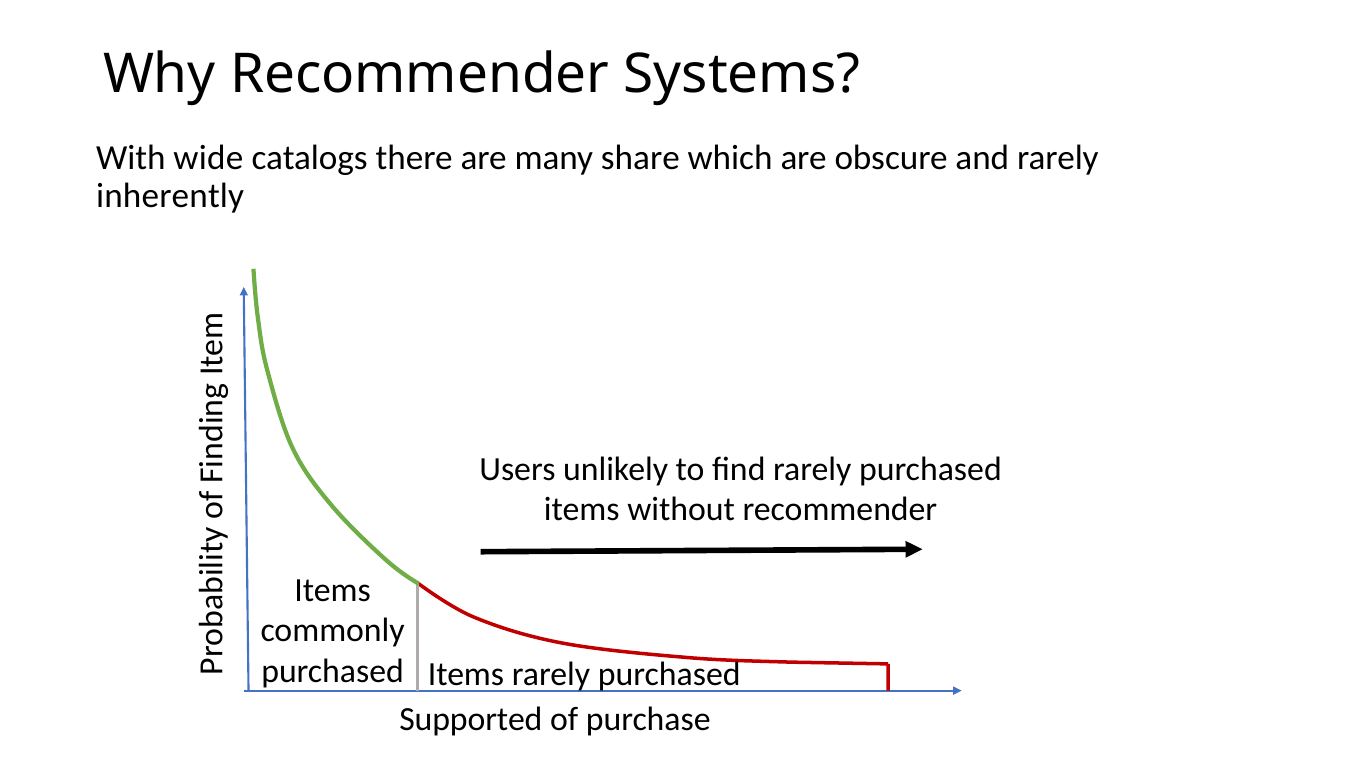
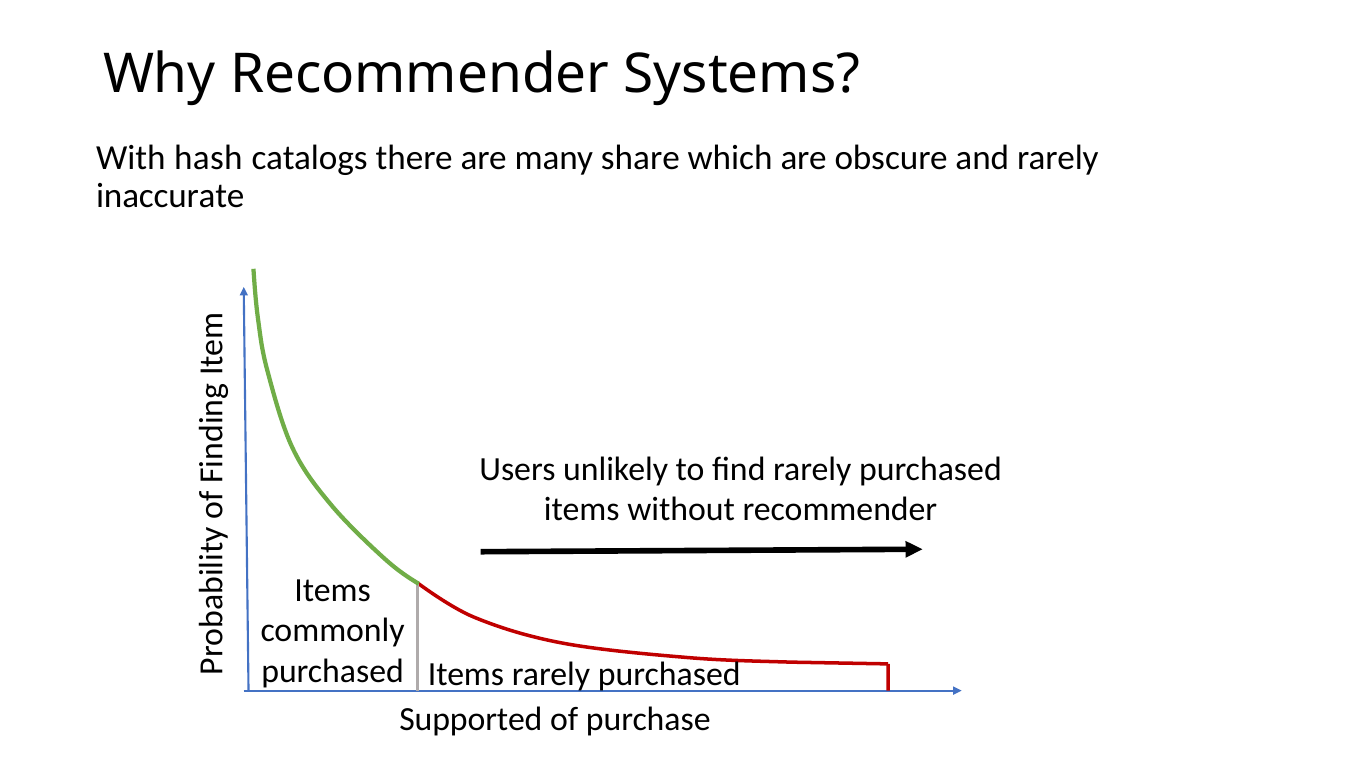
wide: wide -> hash
inherently: inherently -> inaccurate
